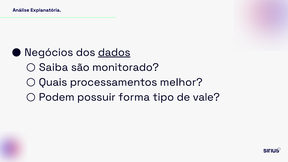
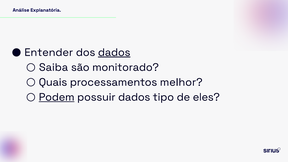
Negócios: Negócios -> Entender
Podem underline: none -> present
possuir forma: forma -> dados
vale: vale -> eles
